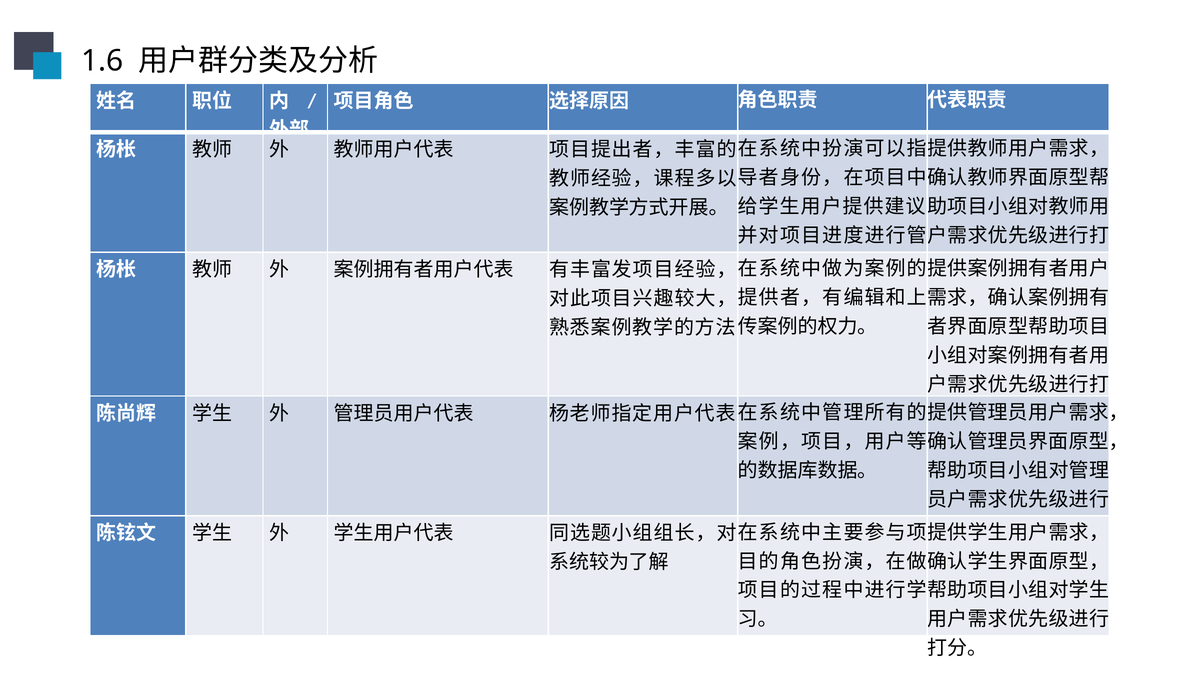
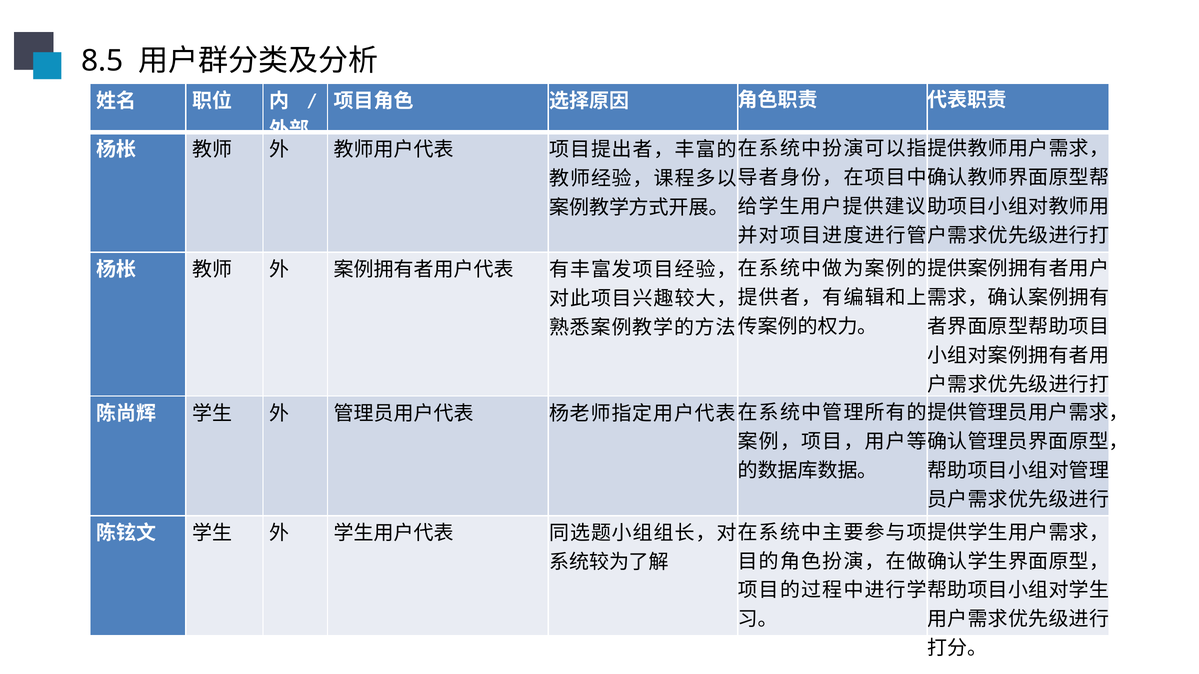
1.6: 1.6 -> 8.5
